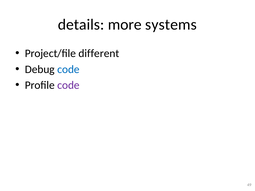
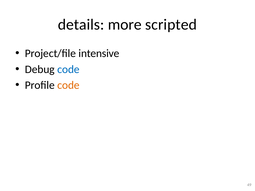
systems: systems -> scripted
different: different -> intensive
code at (68, 85) colour: purple -> orange
